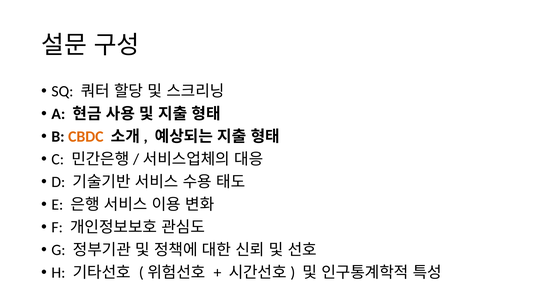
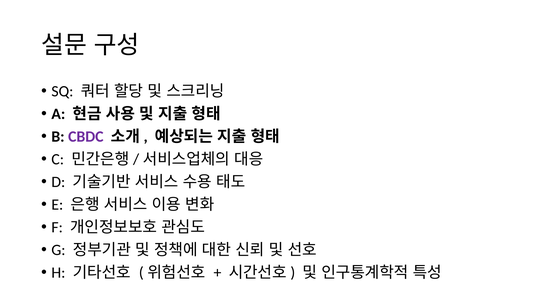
CBDC colour: orange -> purple
